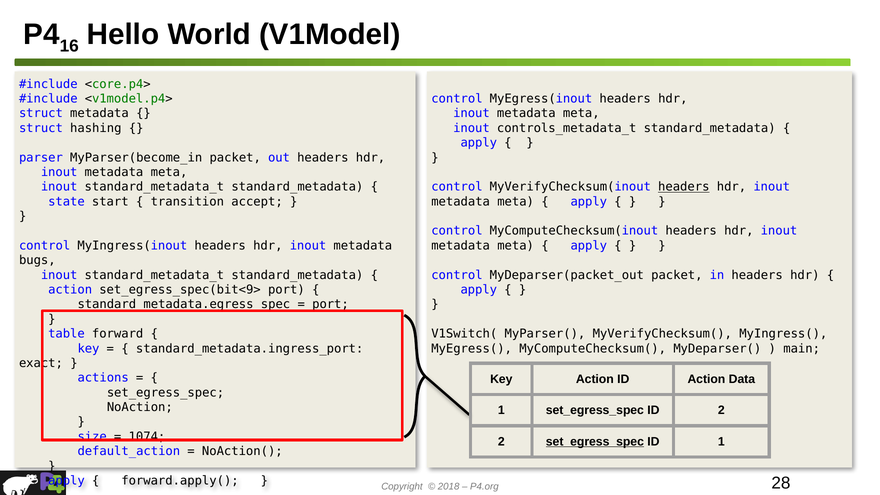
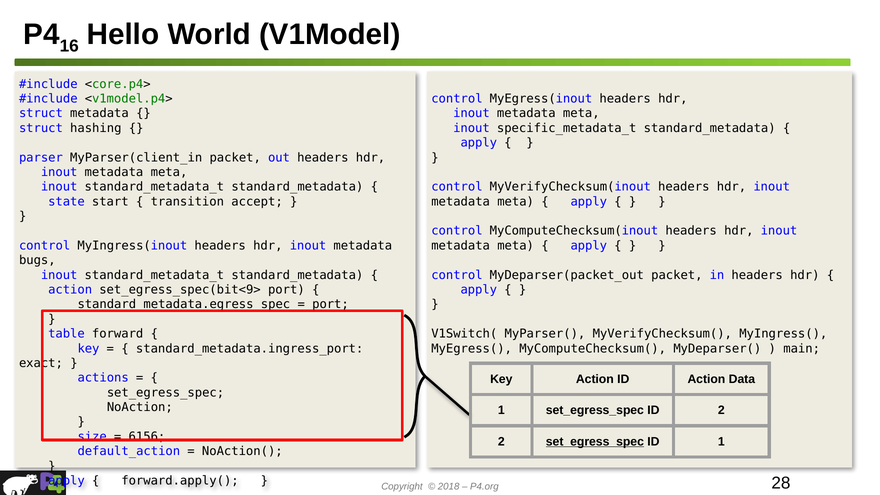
controls_metadata_t: controls_metadata_t -> specific_metadata_t
MyParser(become_in: MyParser(become_in -> MyParser(client_in
headers at (684, 187) underline: present -> none
1074: 1074 -> 6156
